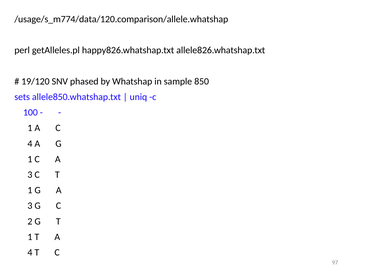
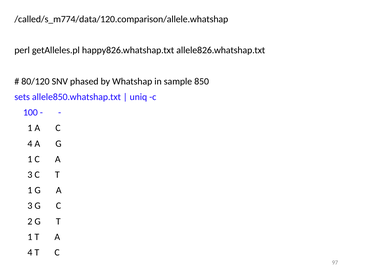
/usage/s_m774/data/120.comparison/allele.whatshap: /usage/s_m774/data/120.comparison/allele.whatshap -> /called/s_m774/data/120.comparison/allele.whatshap
19/120: 19/120 -> 80/120
